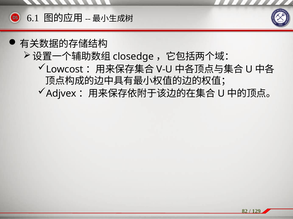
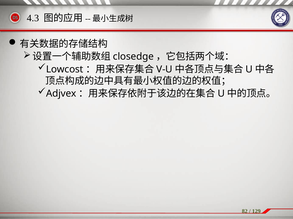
6.1: 6.1 -> 4.3
